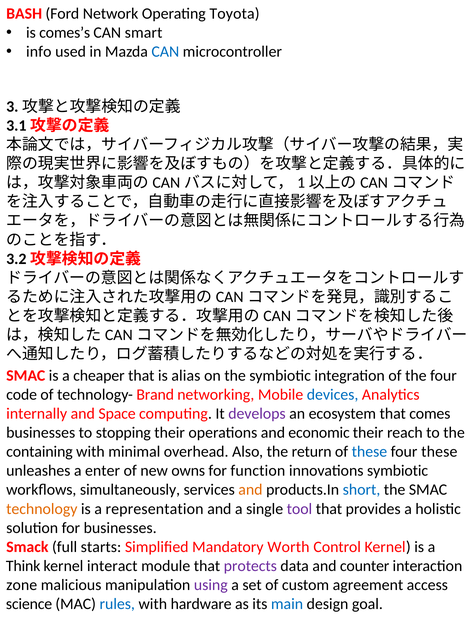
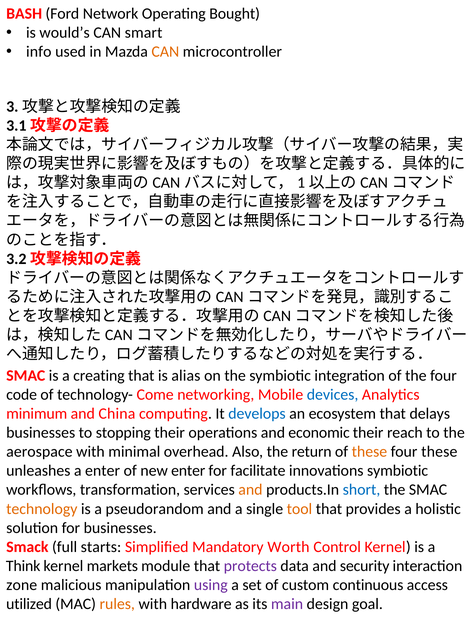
Toyota: Toyota -> Bought
comes’s: comes’s -> would’s
CAN at (165, 52) colour: blue -> orange
cheaper: cheaper -> creating
Brand: Brand -> Come
internally: internally -> minimum
Space: Space -> China
develops colour: purple -> blue
comes: comes -> delays
containing: containing -> aerospace
these at (369, 451) colour: blue -> orange
new owns: owns -> enter
function: function -> facilitate
simultaneously: simultaneously -> transformation
representation: representation -> pseudorandom
tool colour: purple -> orange
interact: interact -> markets
counter: counter -> security
agreement: agreement -> continuous
science: science -> utilized
rules colour: blue -> orange
main colour: blue -> purple
